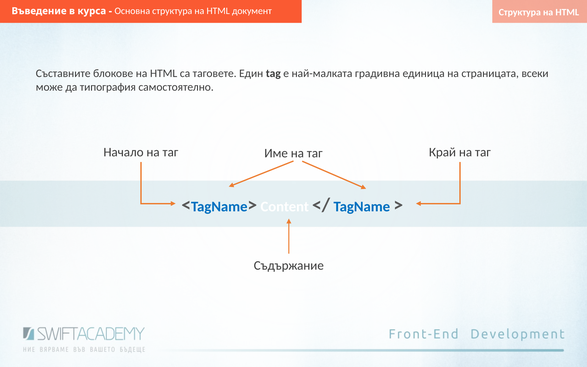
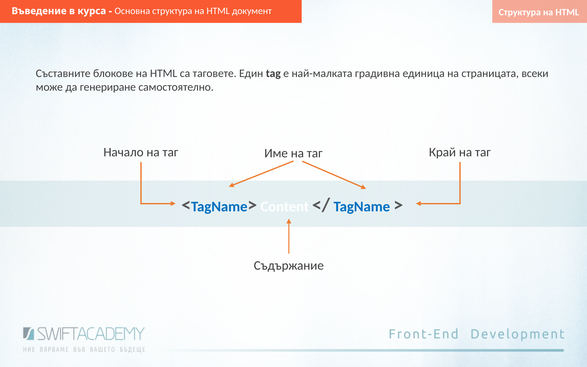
типография: типография -> генериране
